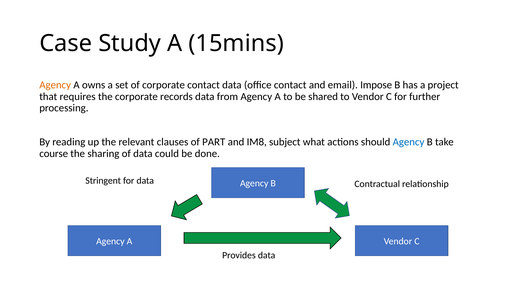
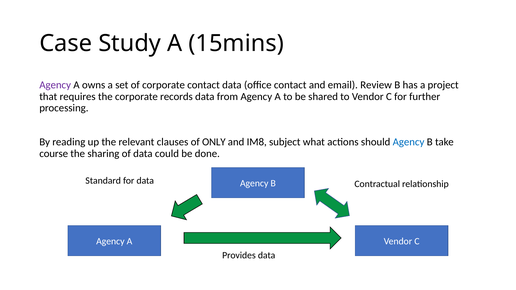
Agency at (55, 85) colour: orange -> purple
Impose: Impose -> Review
PART: PART -> ONLY
Stringent: Stringent -> Standard
